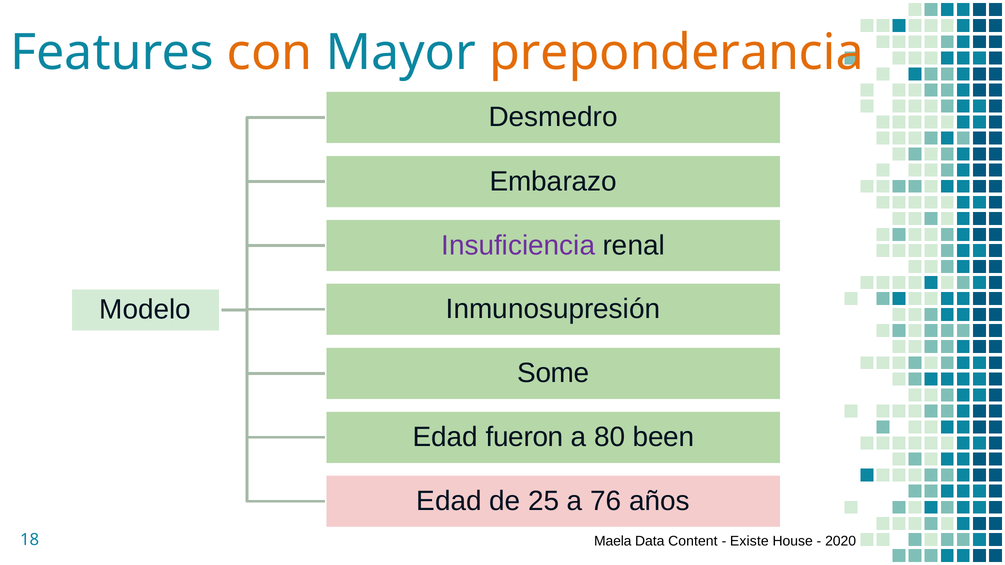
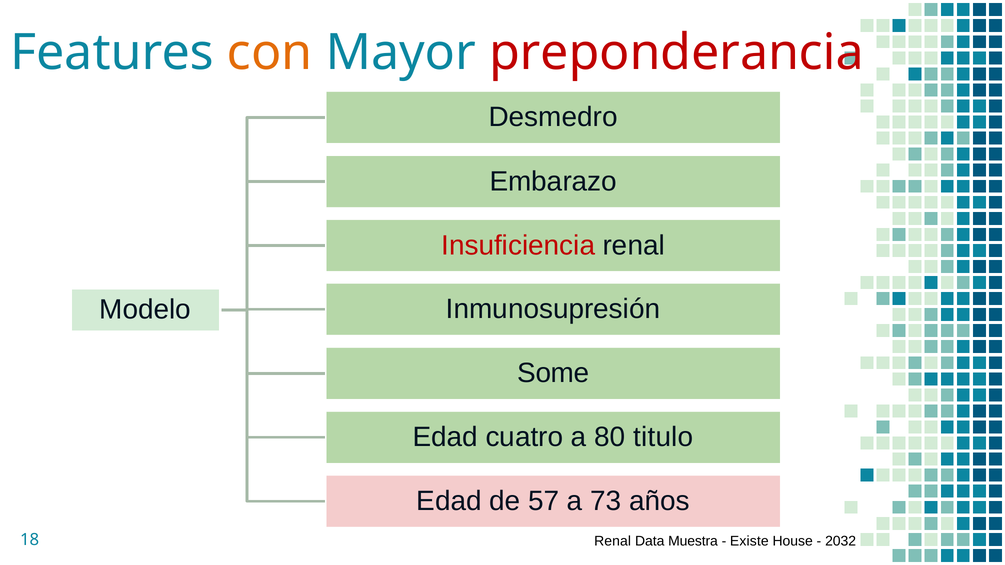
preponderancia colour: orange -> red
Insuficiencia colour: purple -> red
fueron: fueron -> cuatro
been: been -> titulo
25: 25 -> 57
76: 76 -> 73
18 Maela: Maela -> Renal
Content: Content -> Muestra
2020: 2020 -> 2032
